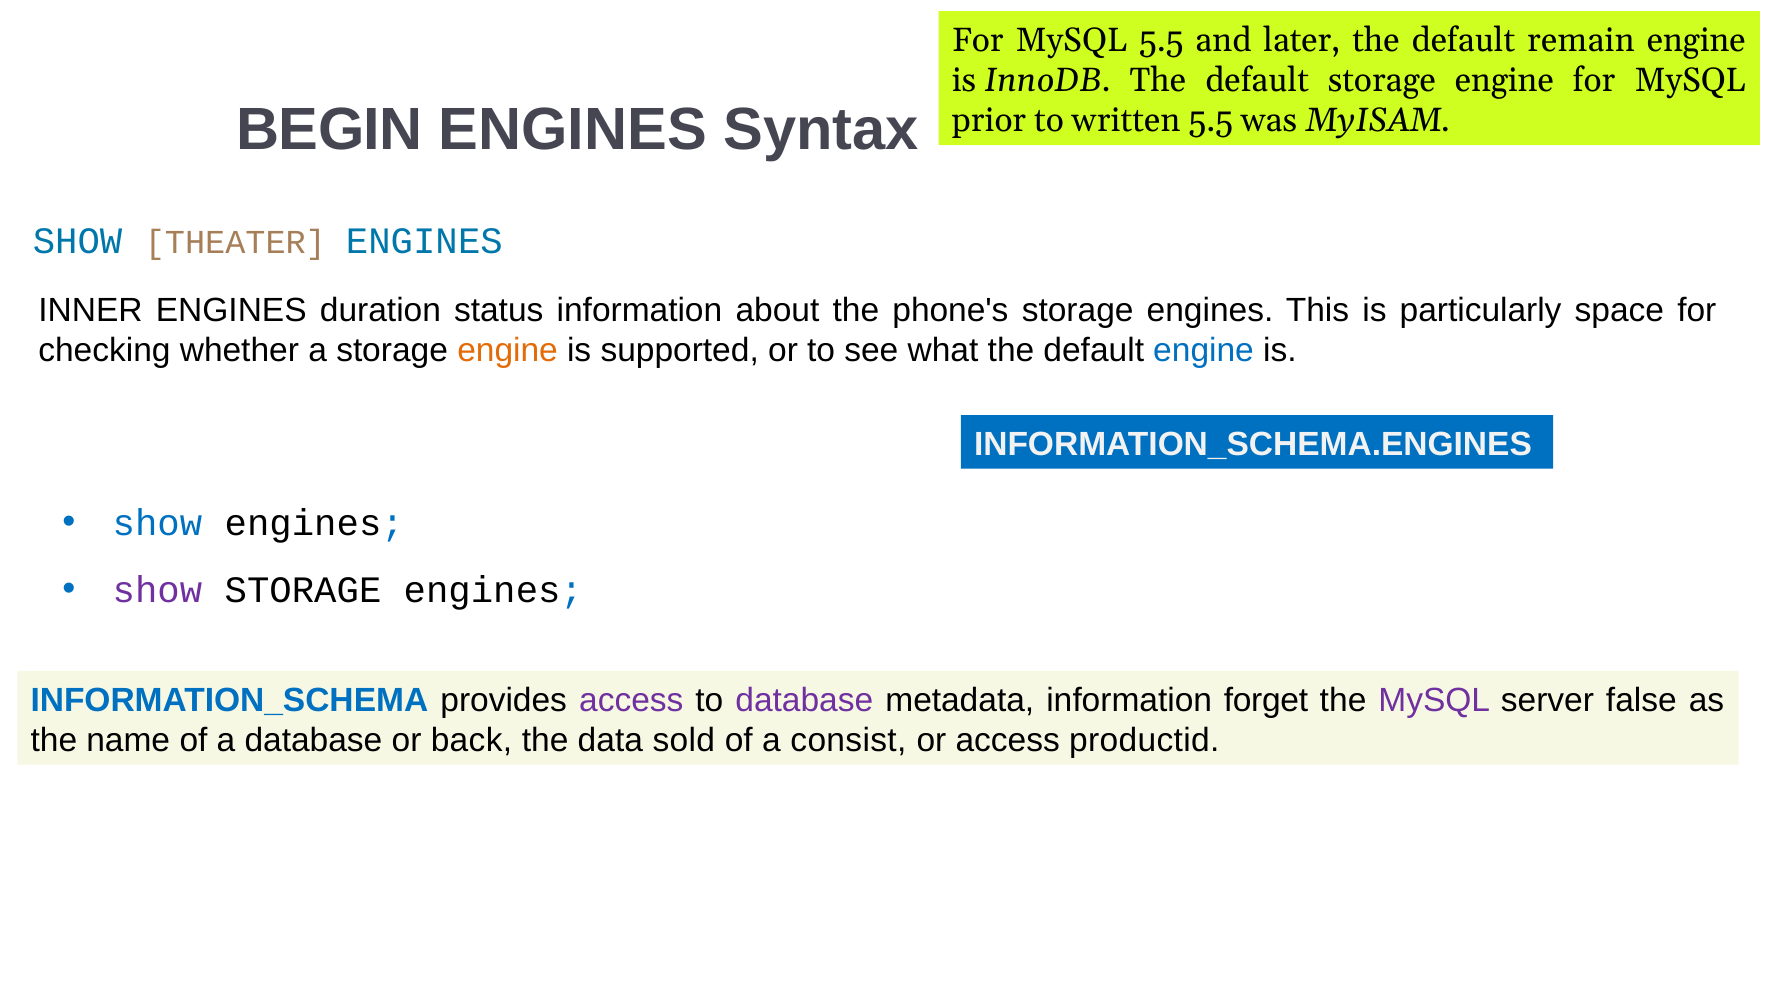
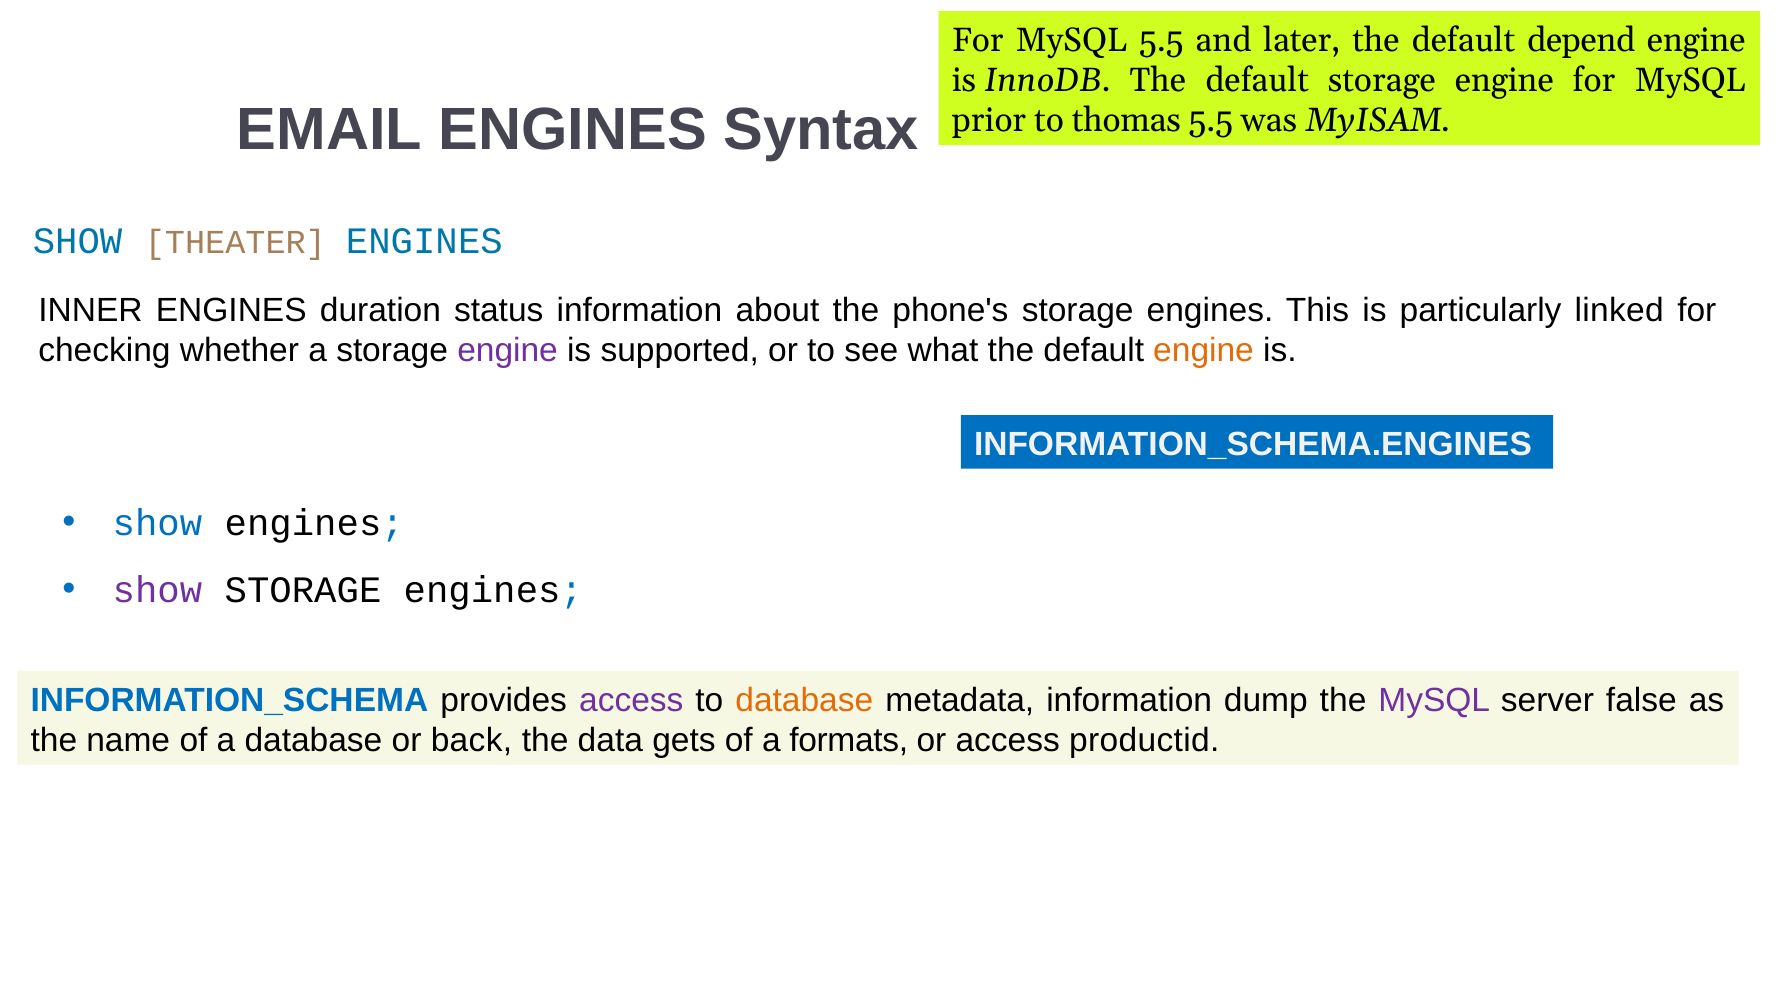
remain: remain -> depend
BEGIN: BEGIN -> EMAIL
written: written -> thomas
space: space -> linked
engine at (508, 351) colour: orange -> purple
engine at (1204, 351) colour: blue -> orange
database at (804, 700) colour: purple -> orange
forget: forget -> dump
sold: sold -> gets
consist: consist -> formats
